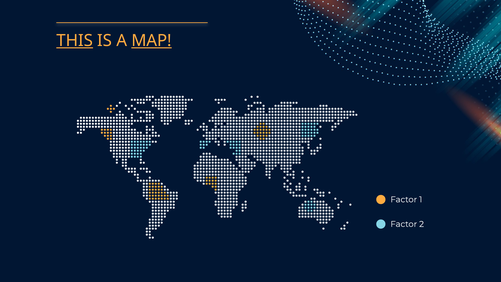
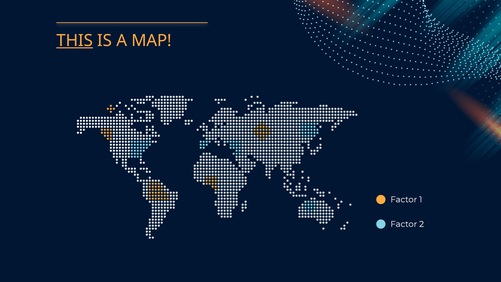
MAP underline: present -> none
